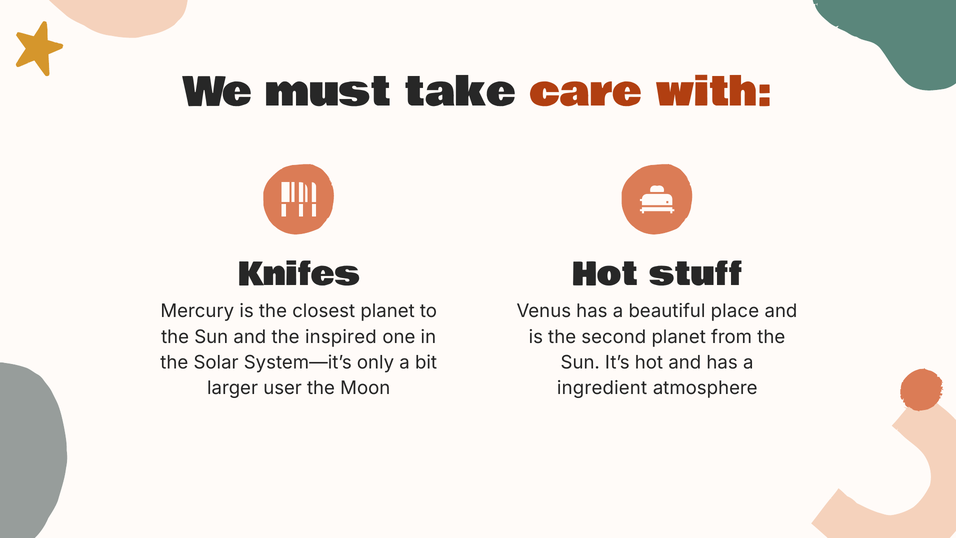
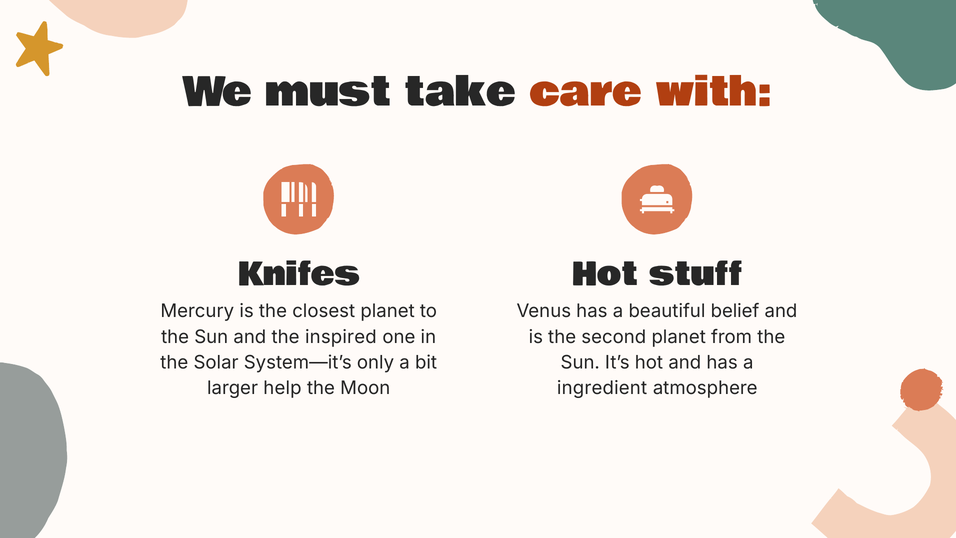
place: place -> belief
user: user -> help
